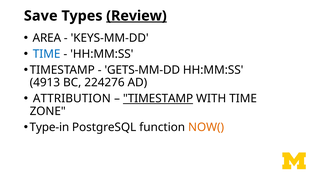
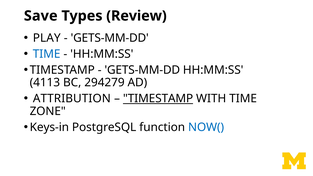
Review underline: present -> none
AREA: AREA -> PLAY
KEYS-MM-DD at (110, 38): KEYS-MM-DD -> GETS-MM-DD
4913: 4913 -> 4113
224276: 224276 -> 294279
Type-in: Type-in -> Keys-in
NOW( colour: orange -> blue
